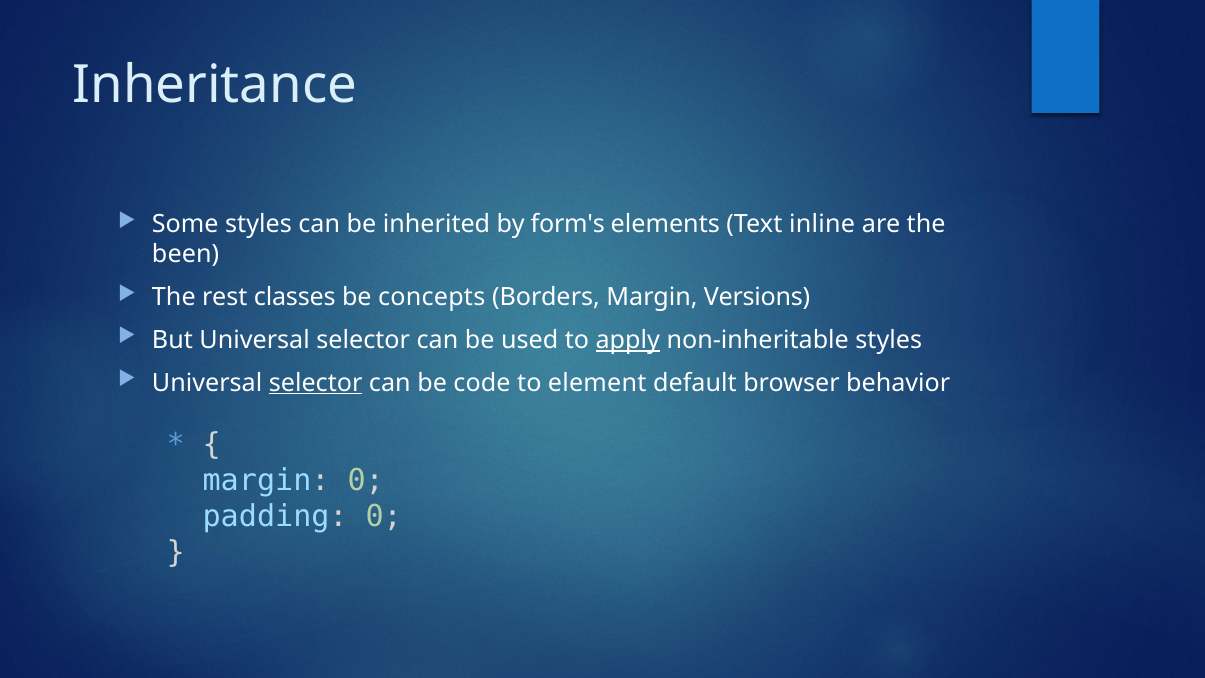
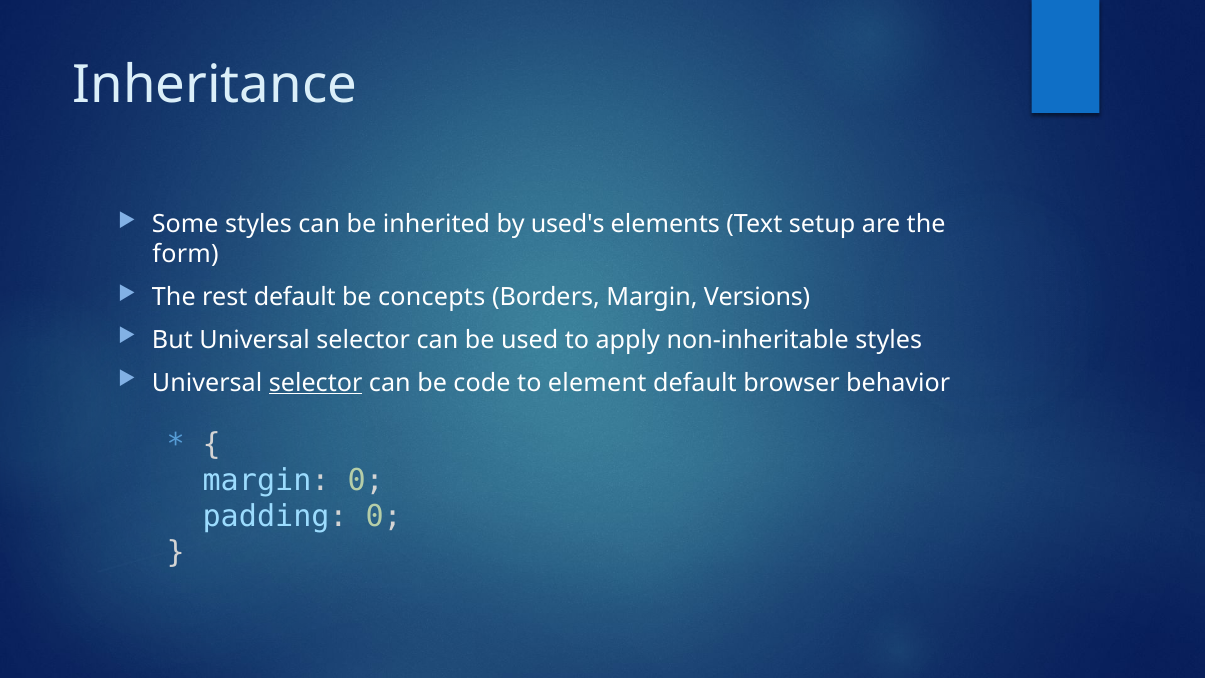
form's: form's -> used's
inline: inline -> setup
been: been -> form
rest classes: classes -> default
apply underline: present -> none
